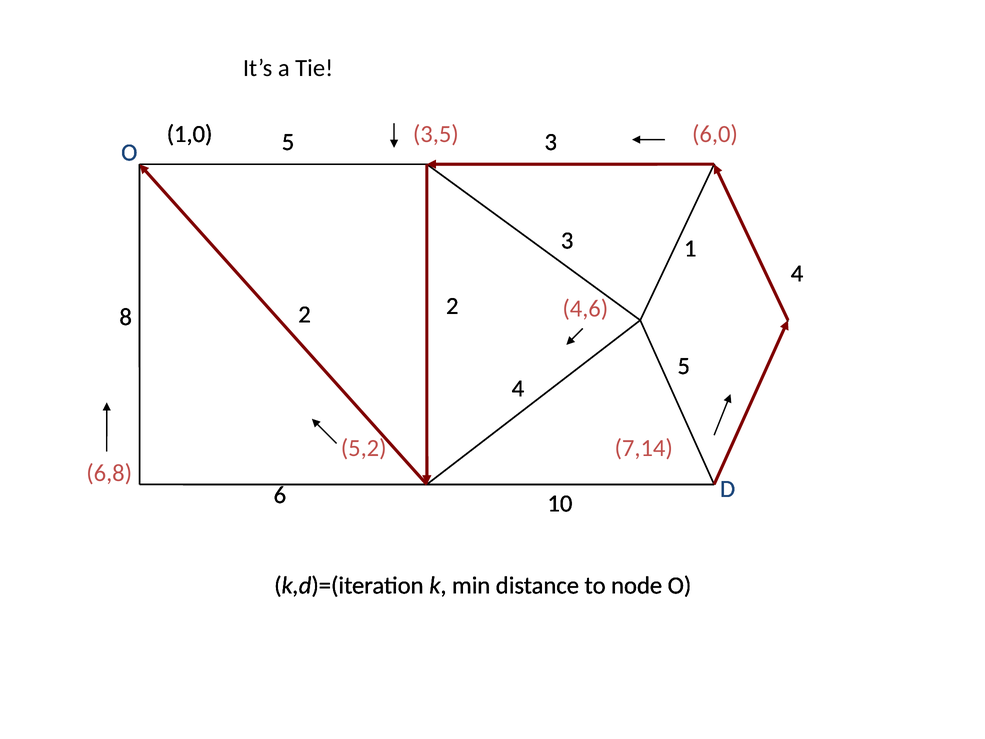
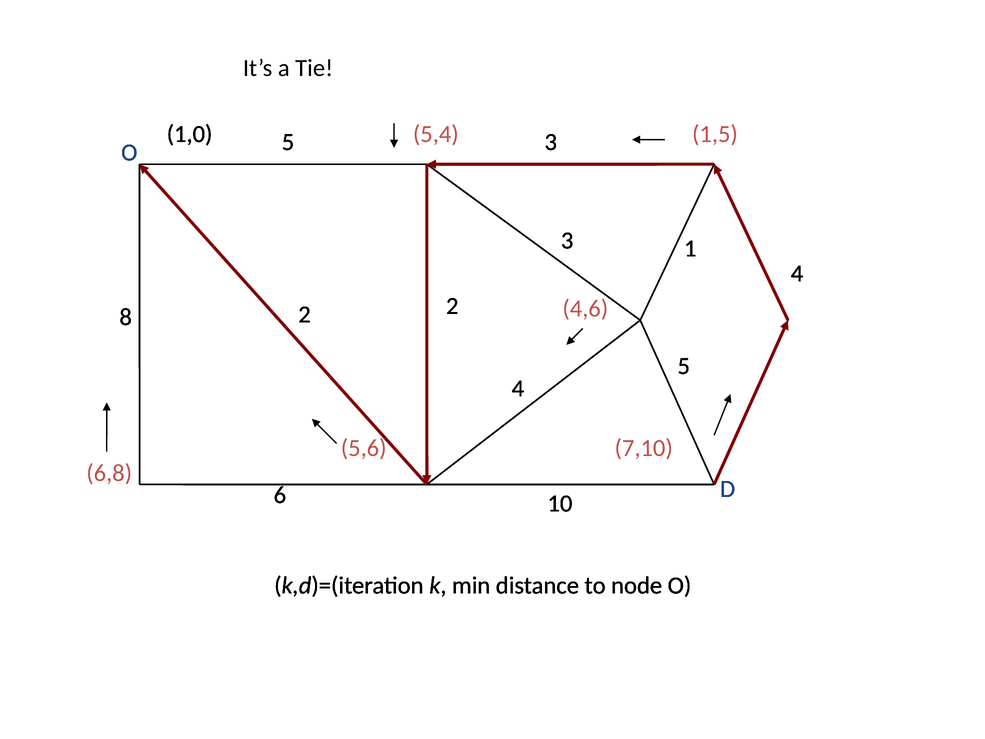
3,5: 3,5 -> 5,4
6,0: 6,0 -> 1,5
5,2: 5,2 -> 5,6
7,14: 7,14 -> 7,10
